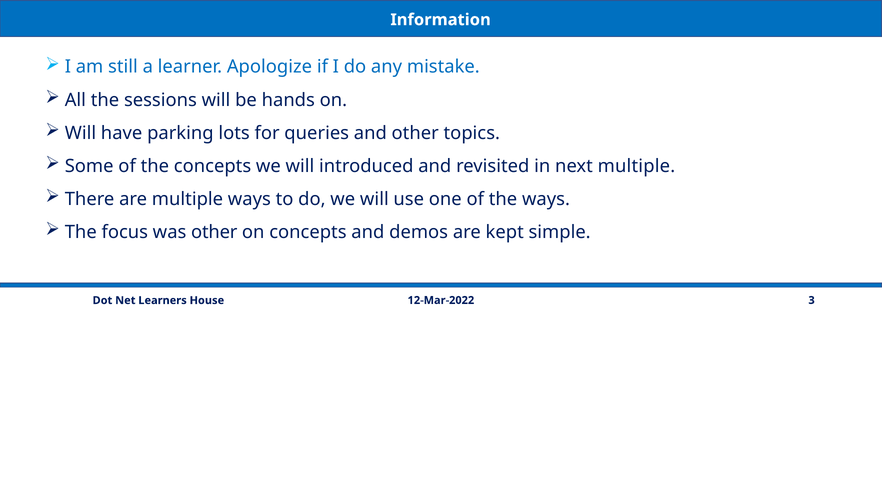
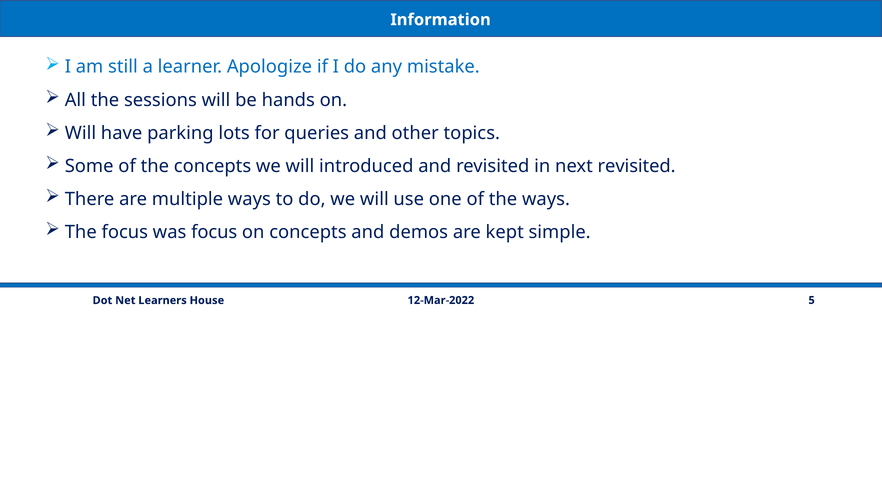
next multiple: multiple -> revisited
was other: other -> focus
3: 3 -> 5
